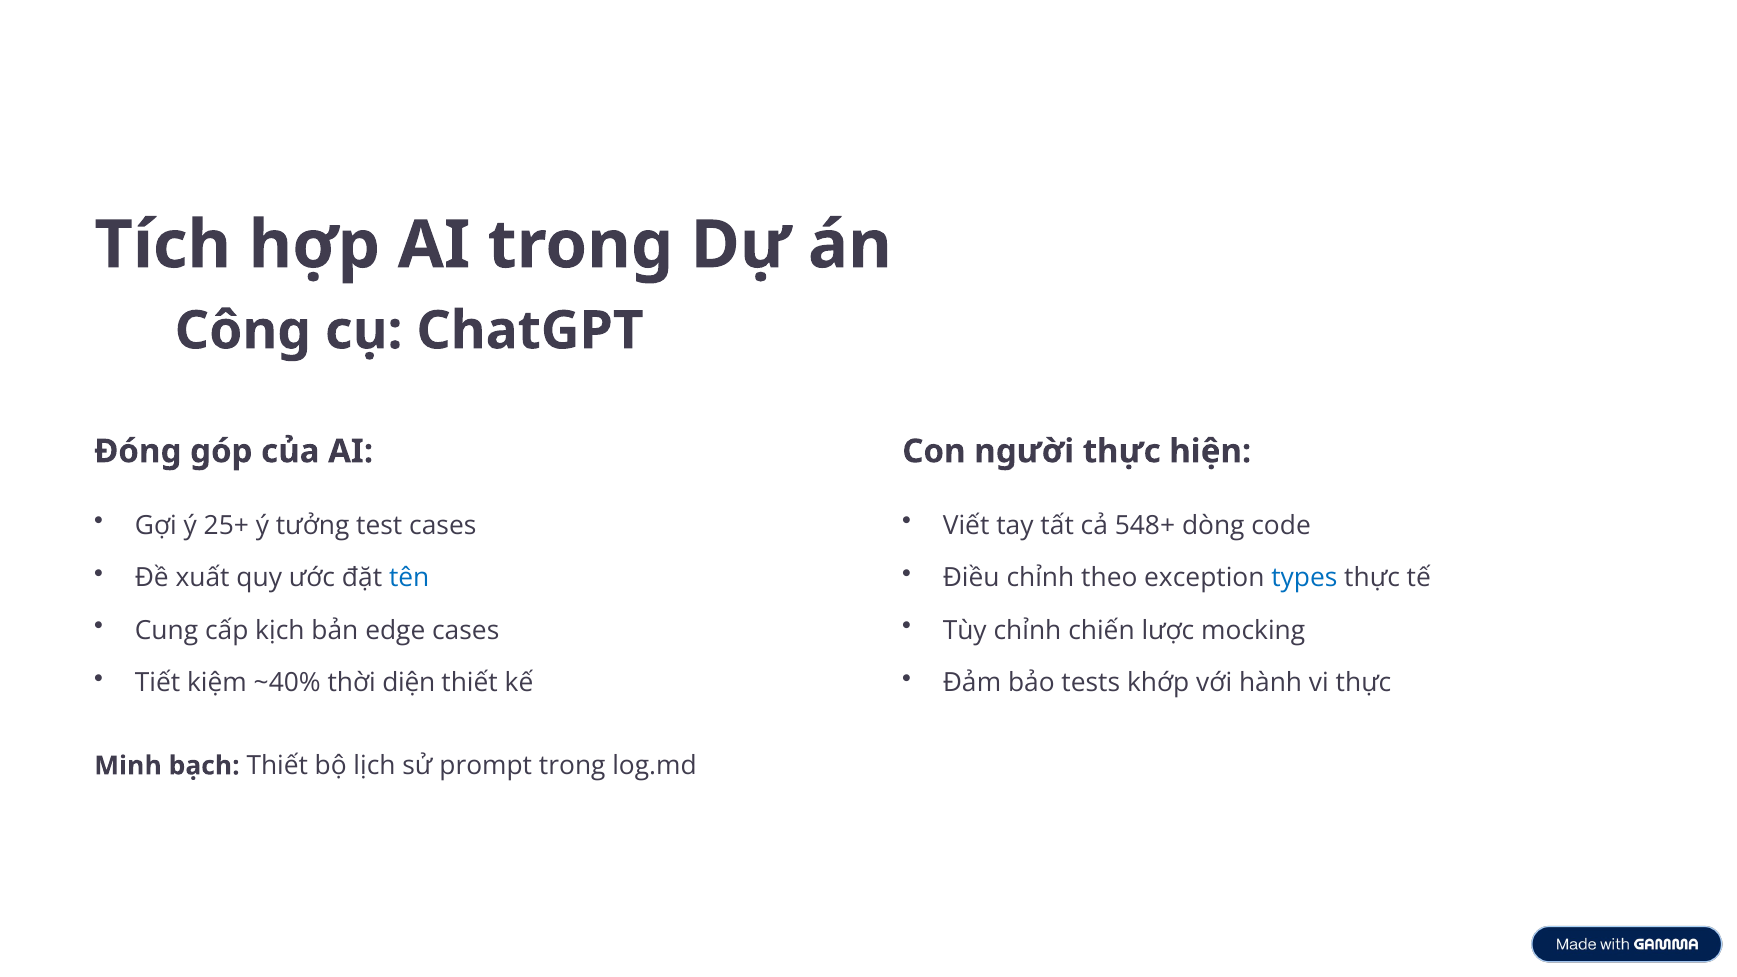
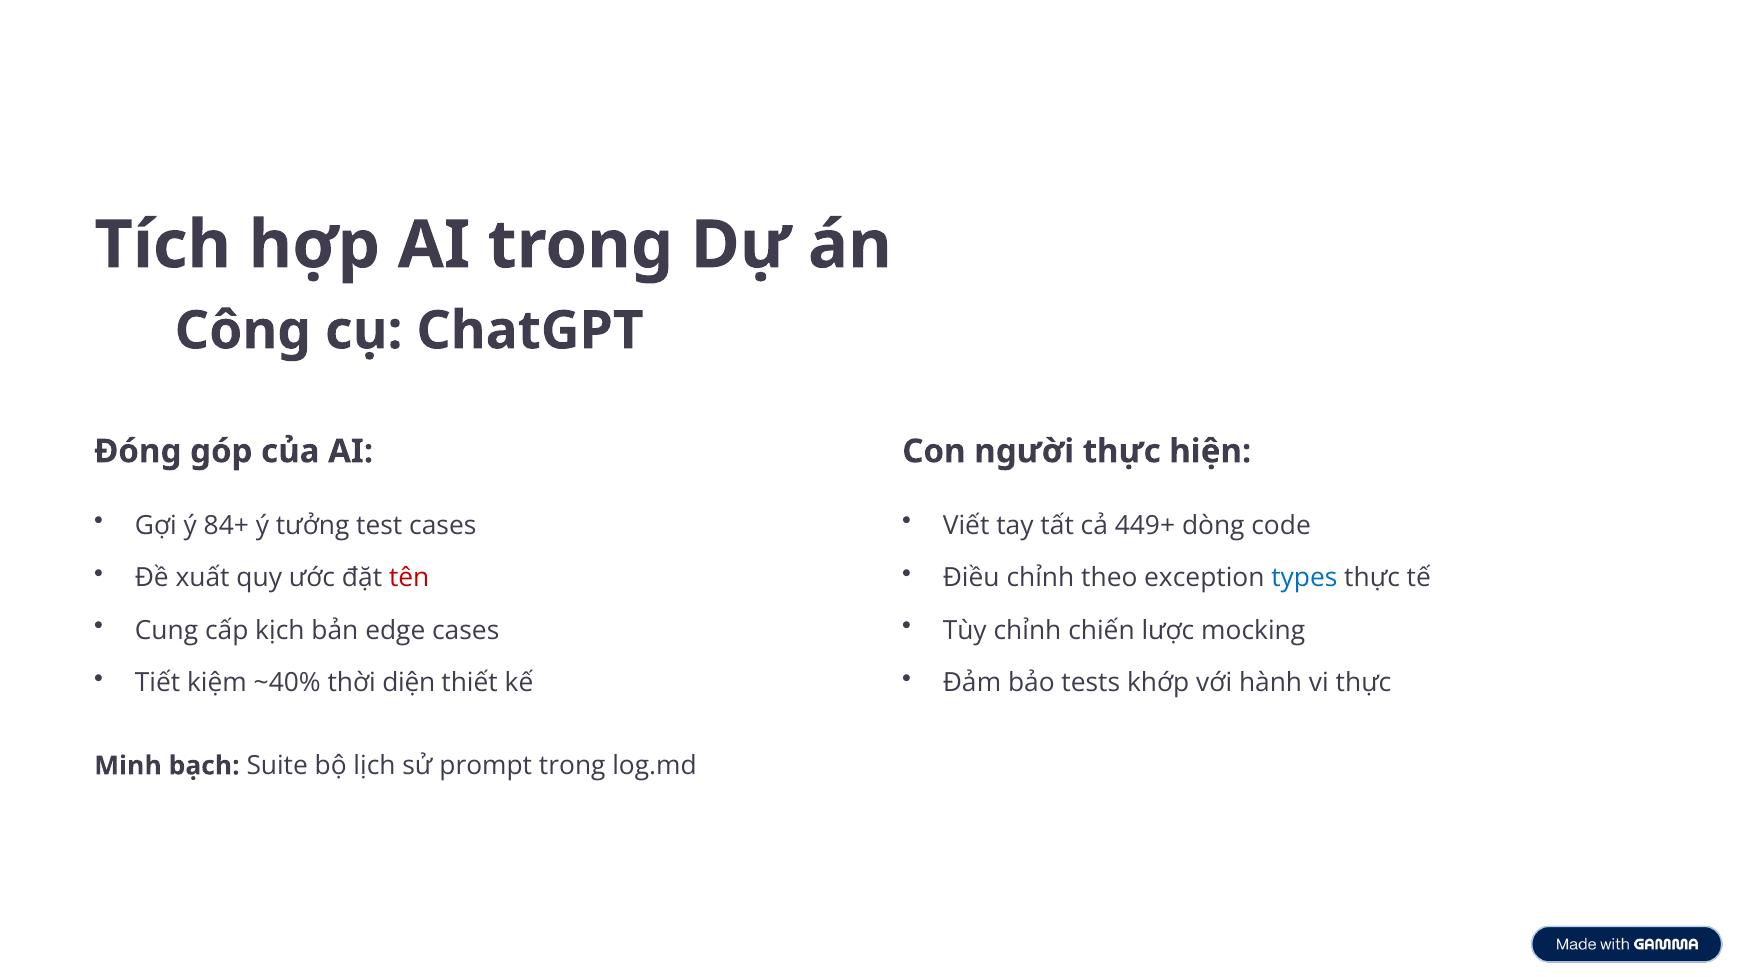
25+: 25+ -> 84+
548+: 548+ -> 449+
tên colour: blue -> red
bạch Thiết: Thiết -> Suite
